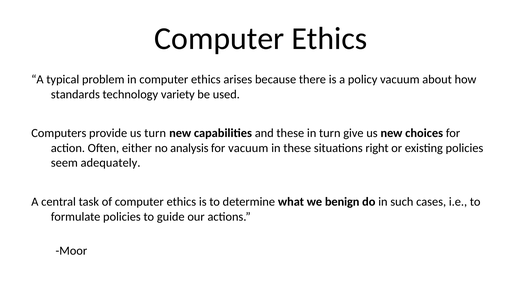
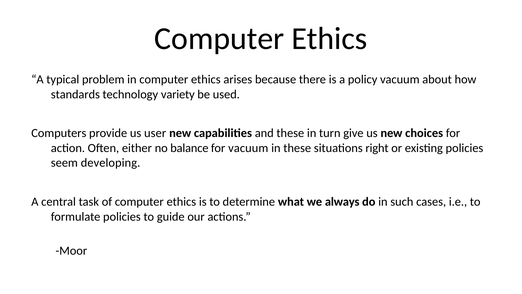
us turn: turn -> user
analysis: analysis -> balance
adequately: adequately -> developing
benign: benign -> always
